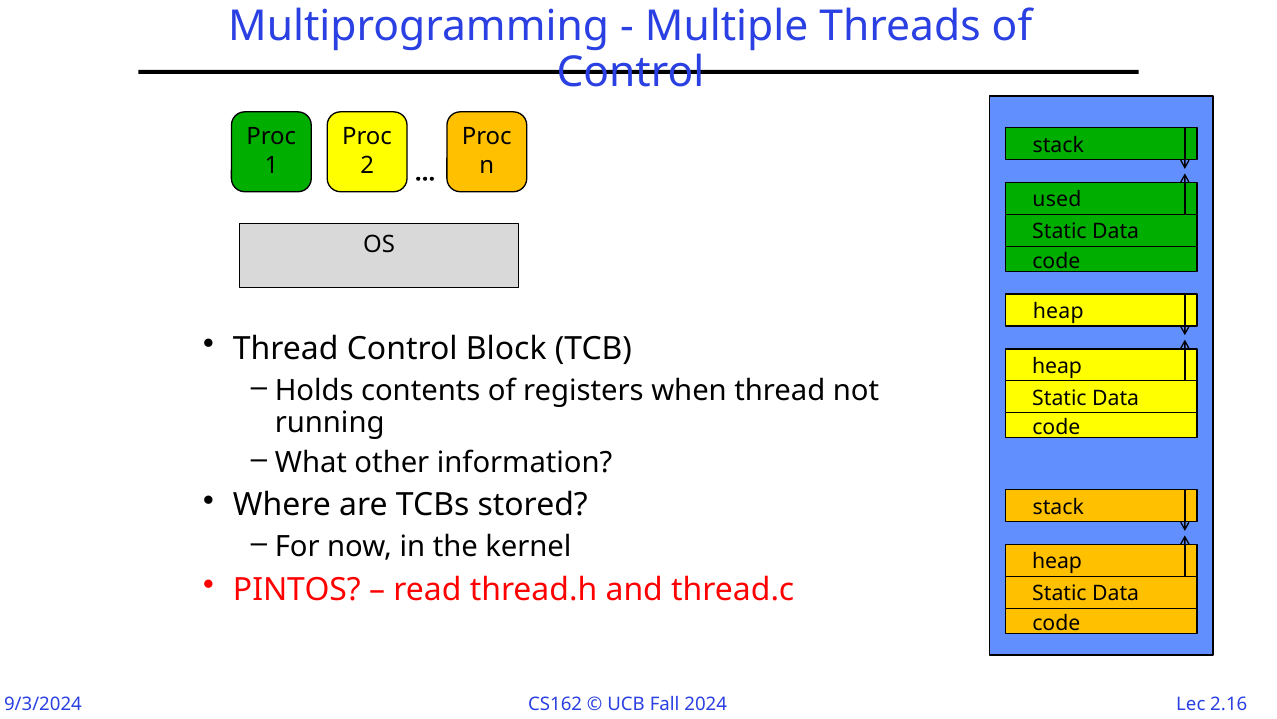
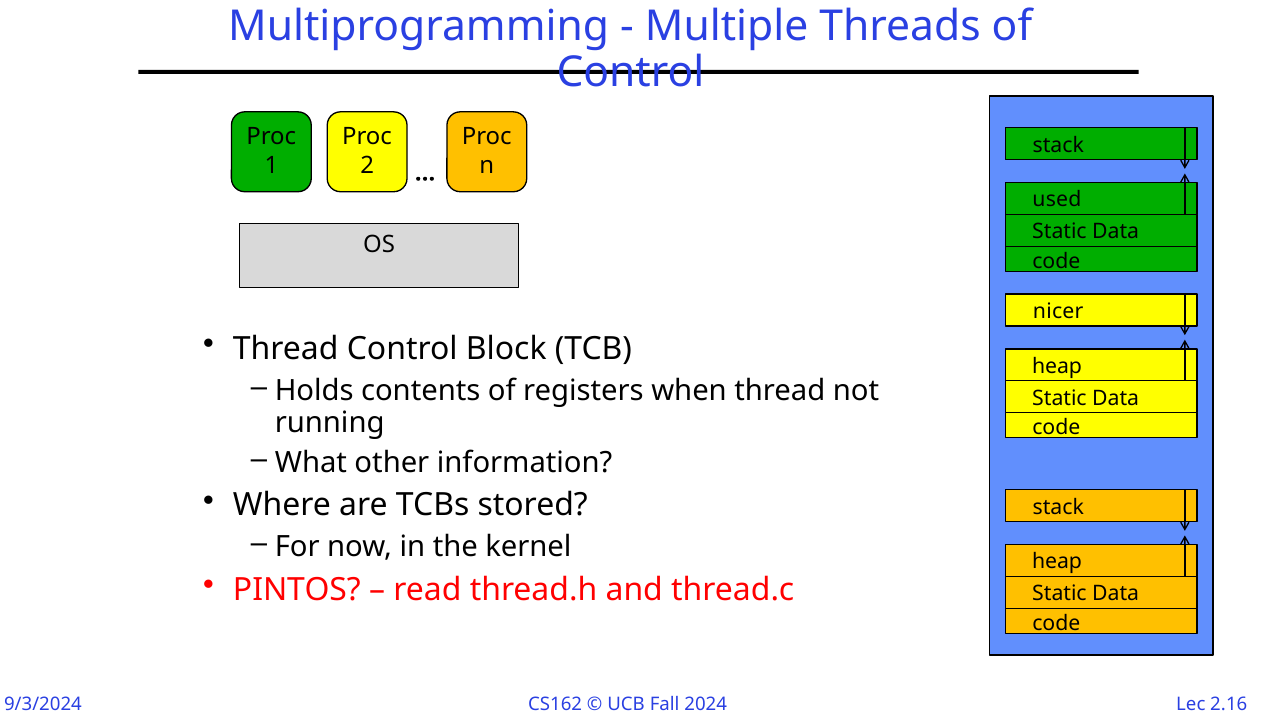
heap at (1058, 311): heap -> nicer
